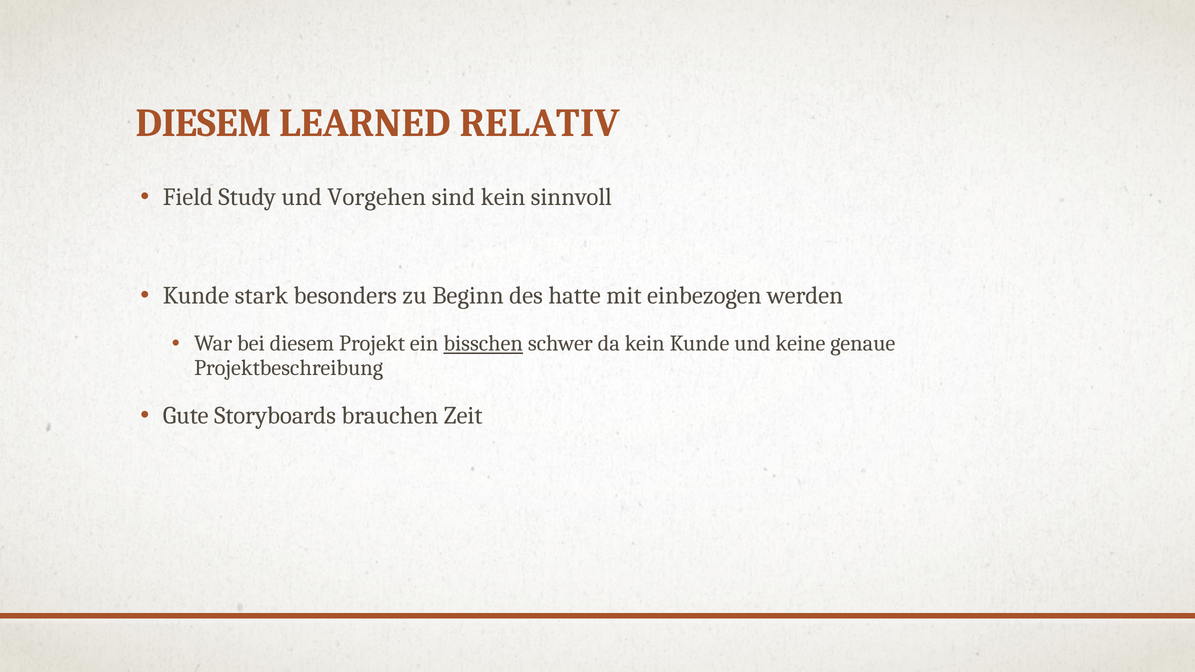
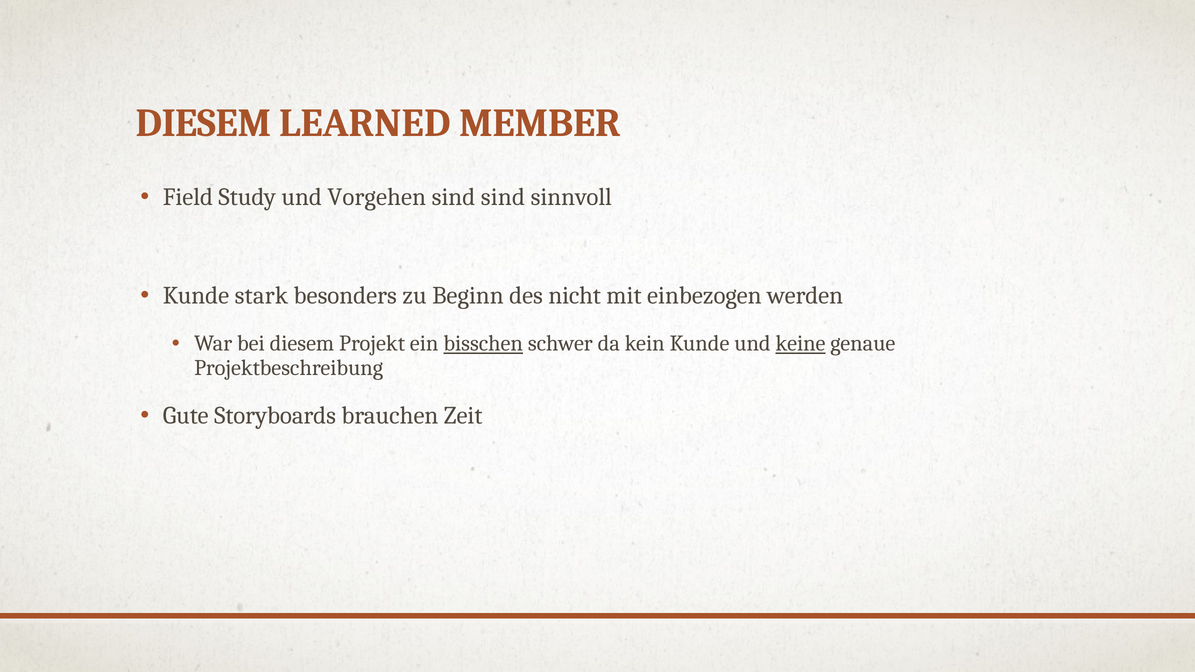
RELATIV: RELATIV -> MEMBER
sind kein: kein -> sind
hatte: hatte -> nicht
keine underline: none -> present
